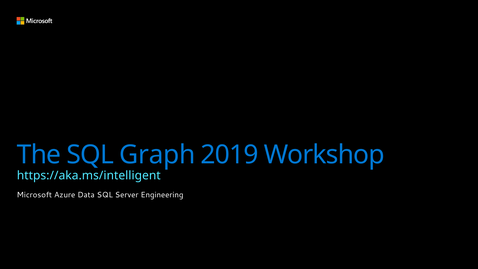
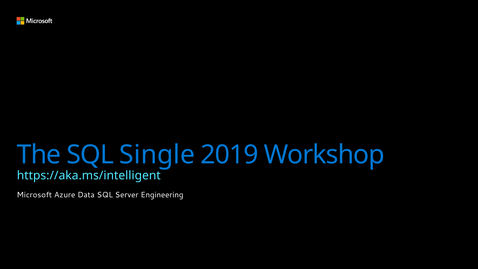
Graph: Graph -> Single
